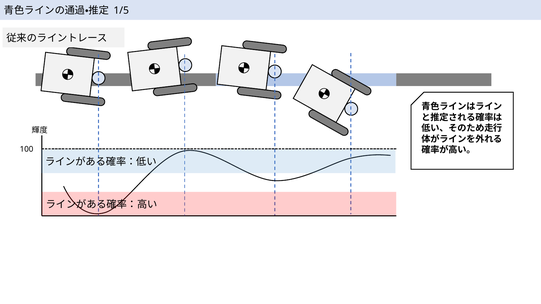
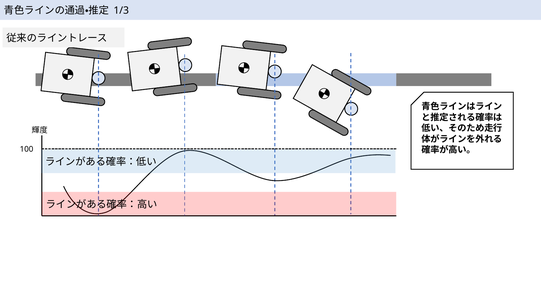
1/5: 1/5 -> 1/3
